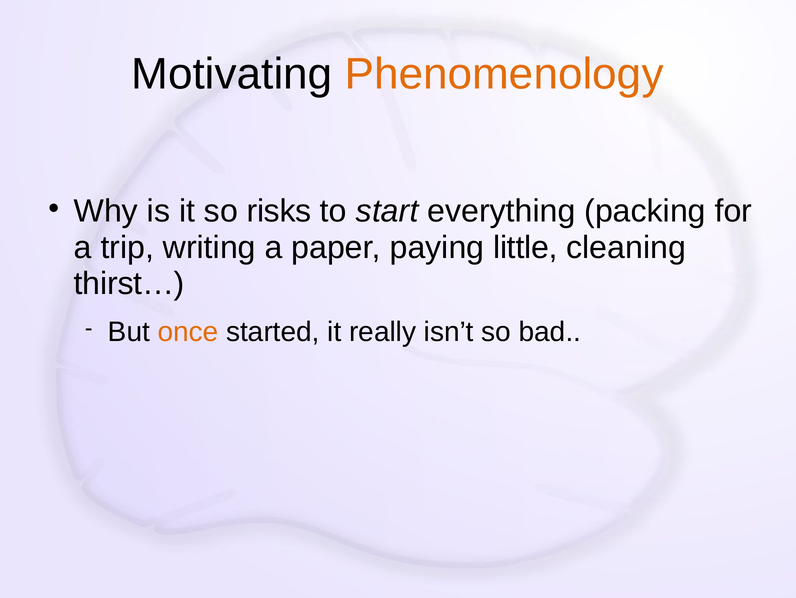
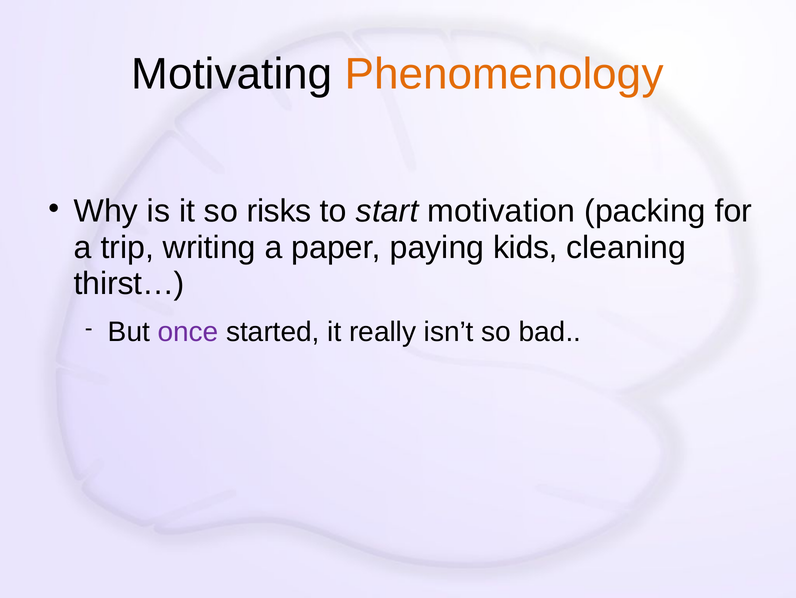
everything: everything -> motivation
little: little -> kids
once colour: orange -> purple
